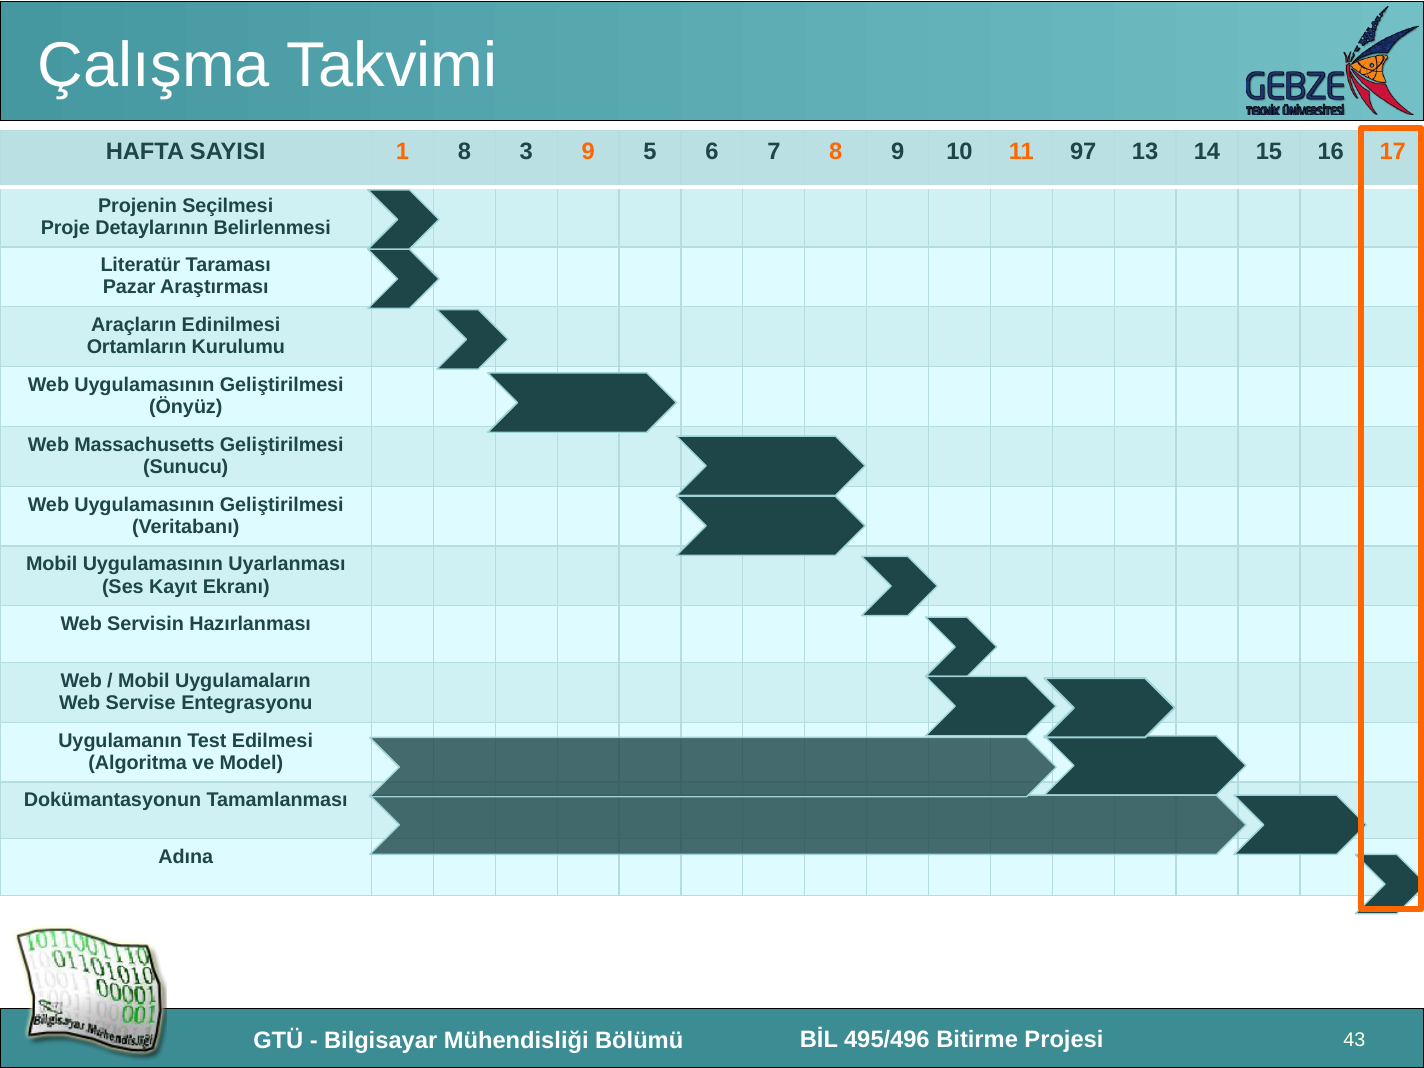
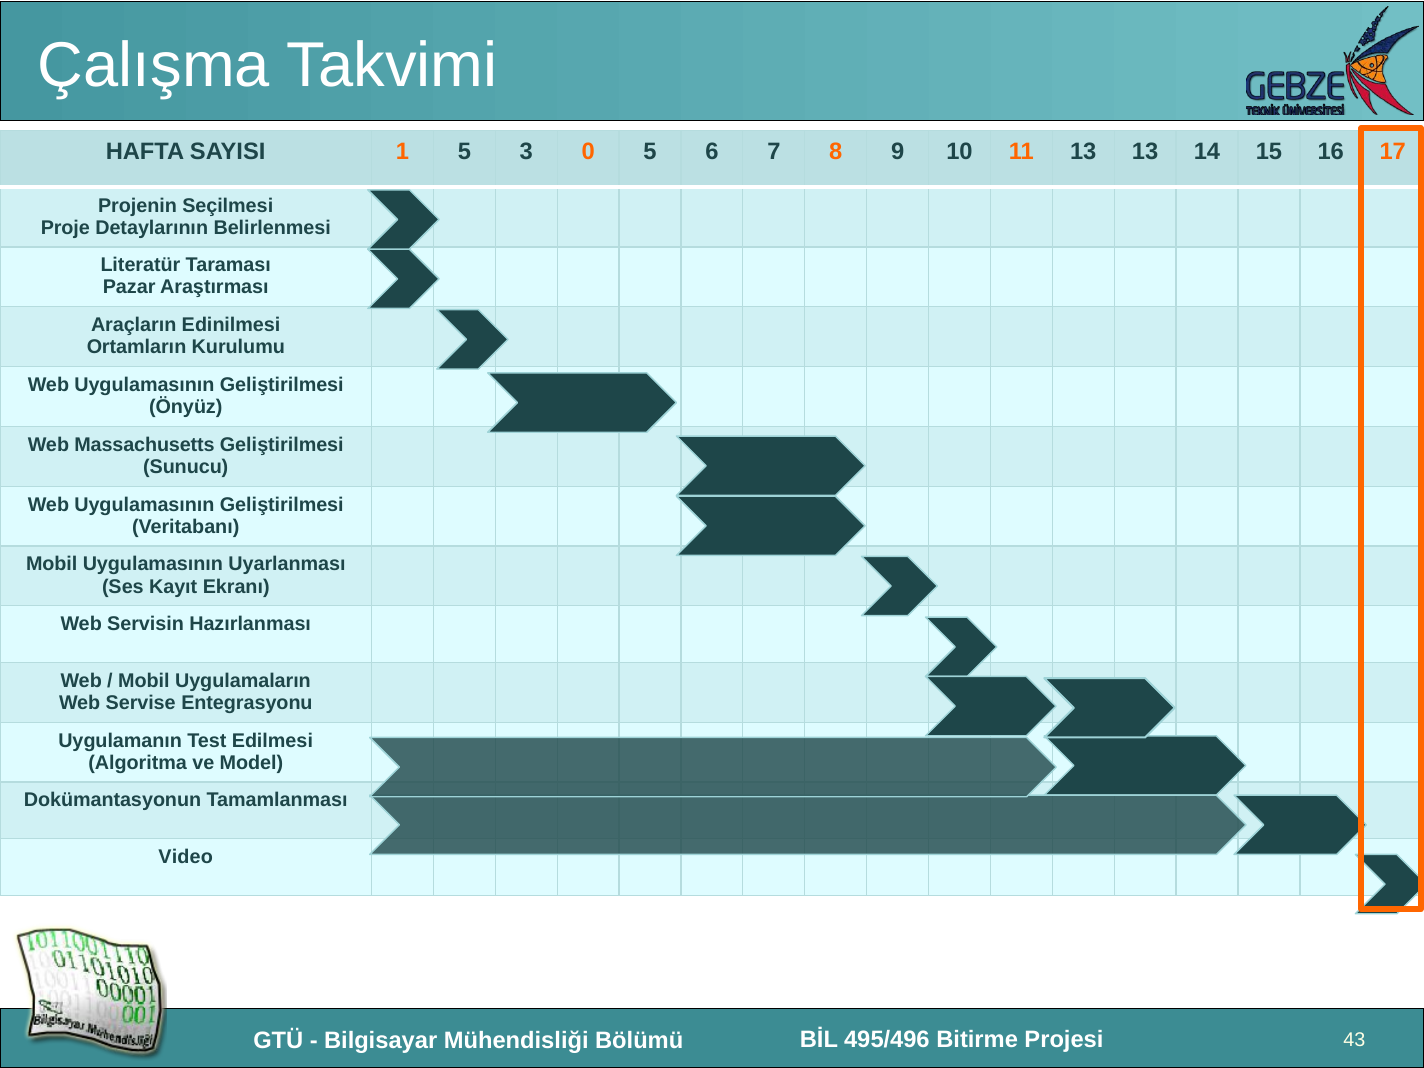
1 8: 8 -> 5
3 9: 9 -> 0
11 97: 97 -> 13
Adına: Adına -> Video
